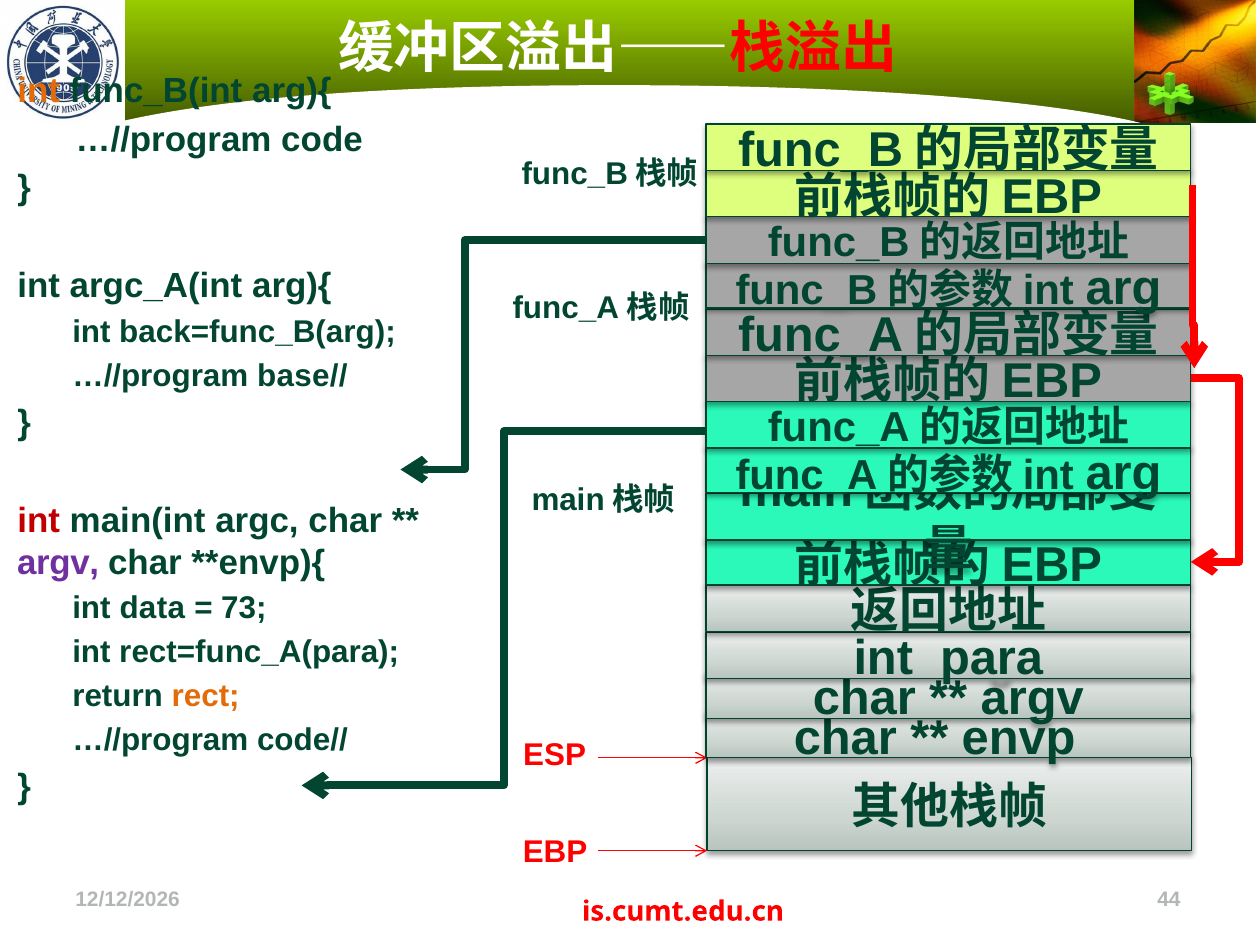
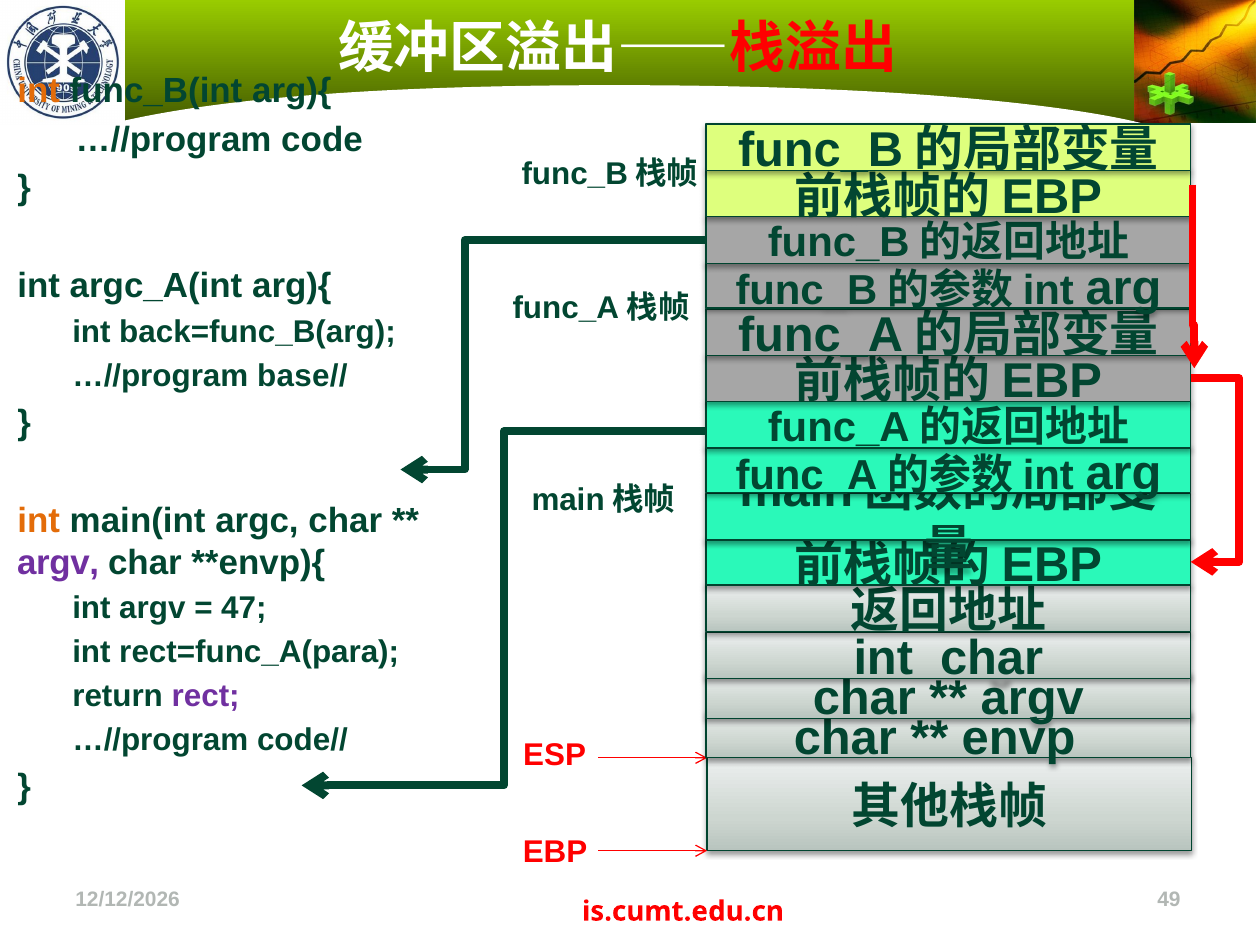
int at (39, 521) colour: red -> orange
int data: data -> argv
73: 73 -> 47
int para: para -> char
rect colour: orange -> purple
44: 44 -> 49
